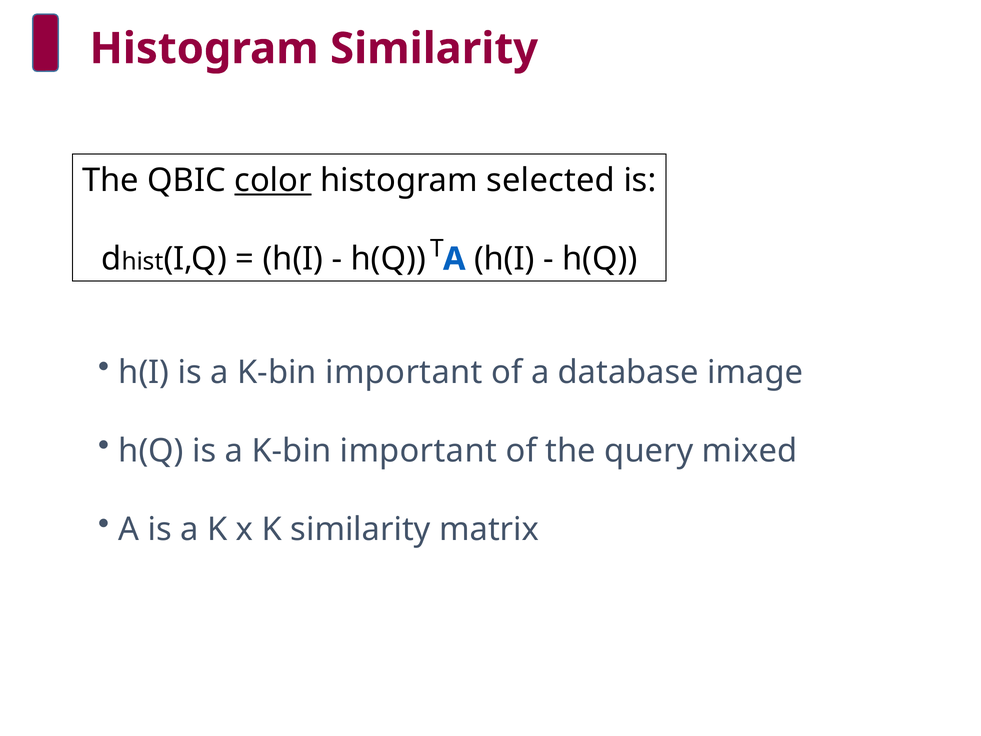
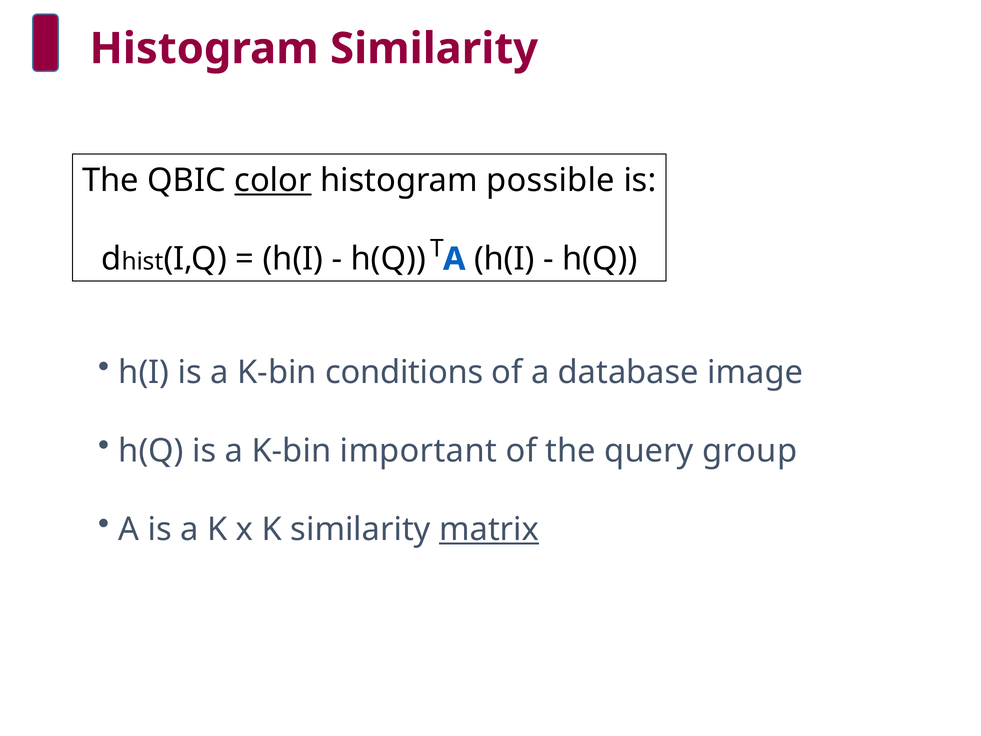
selected: selected -> possible
important at (404, 372): important -> conditions
mixed: mixed -> group
matrix underline: none -> present
